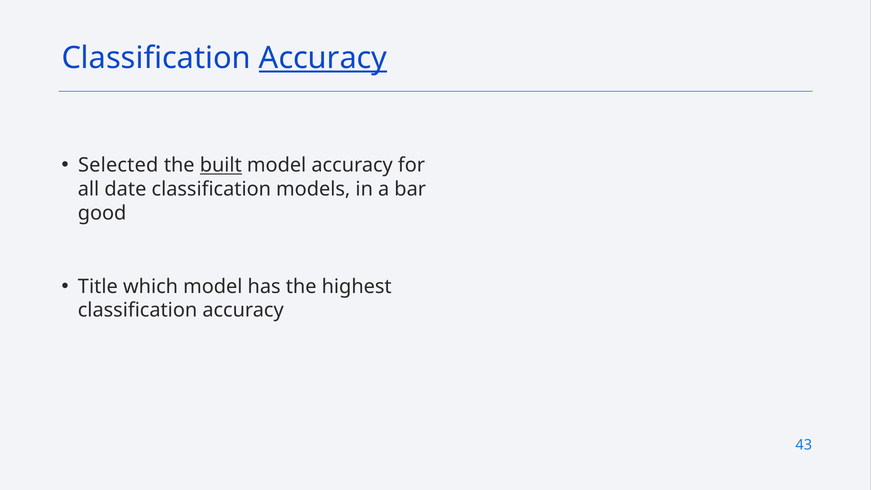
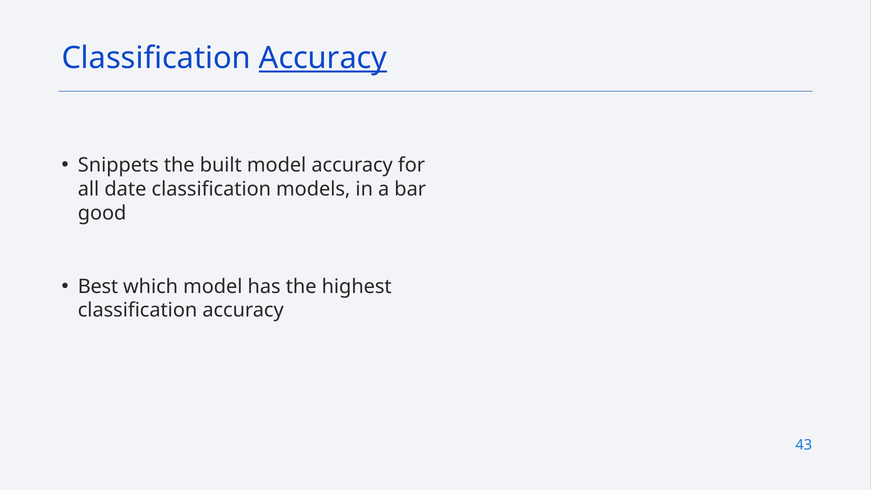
Selected: Selected -> Snippets
built underline: present -> none
Title: Title -> Best
